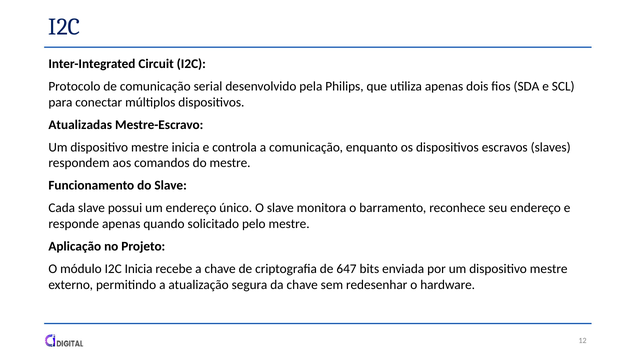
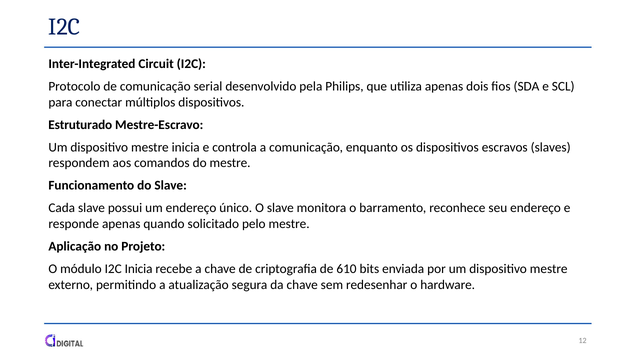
Atualizadas: Atualizadas -> Estruturado
647: 647 -> 610
